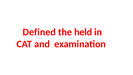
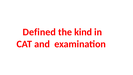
held: held -> kind
